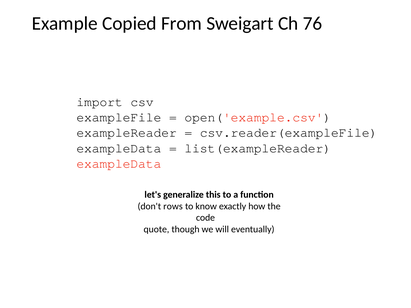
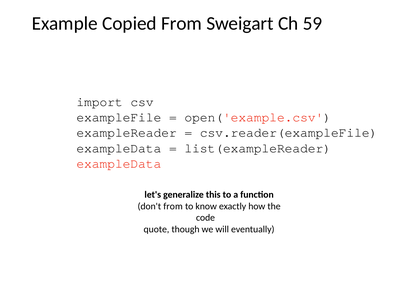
76: 76 -> 59
don't rows: rows -> from
